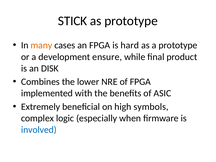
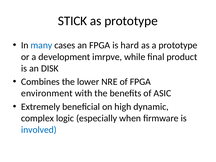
many colour: orange -> blue
ensure: ensure -> imrpve
implemented: implemented -> environment
symbols: symbols -> dynamic
